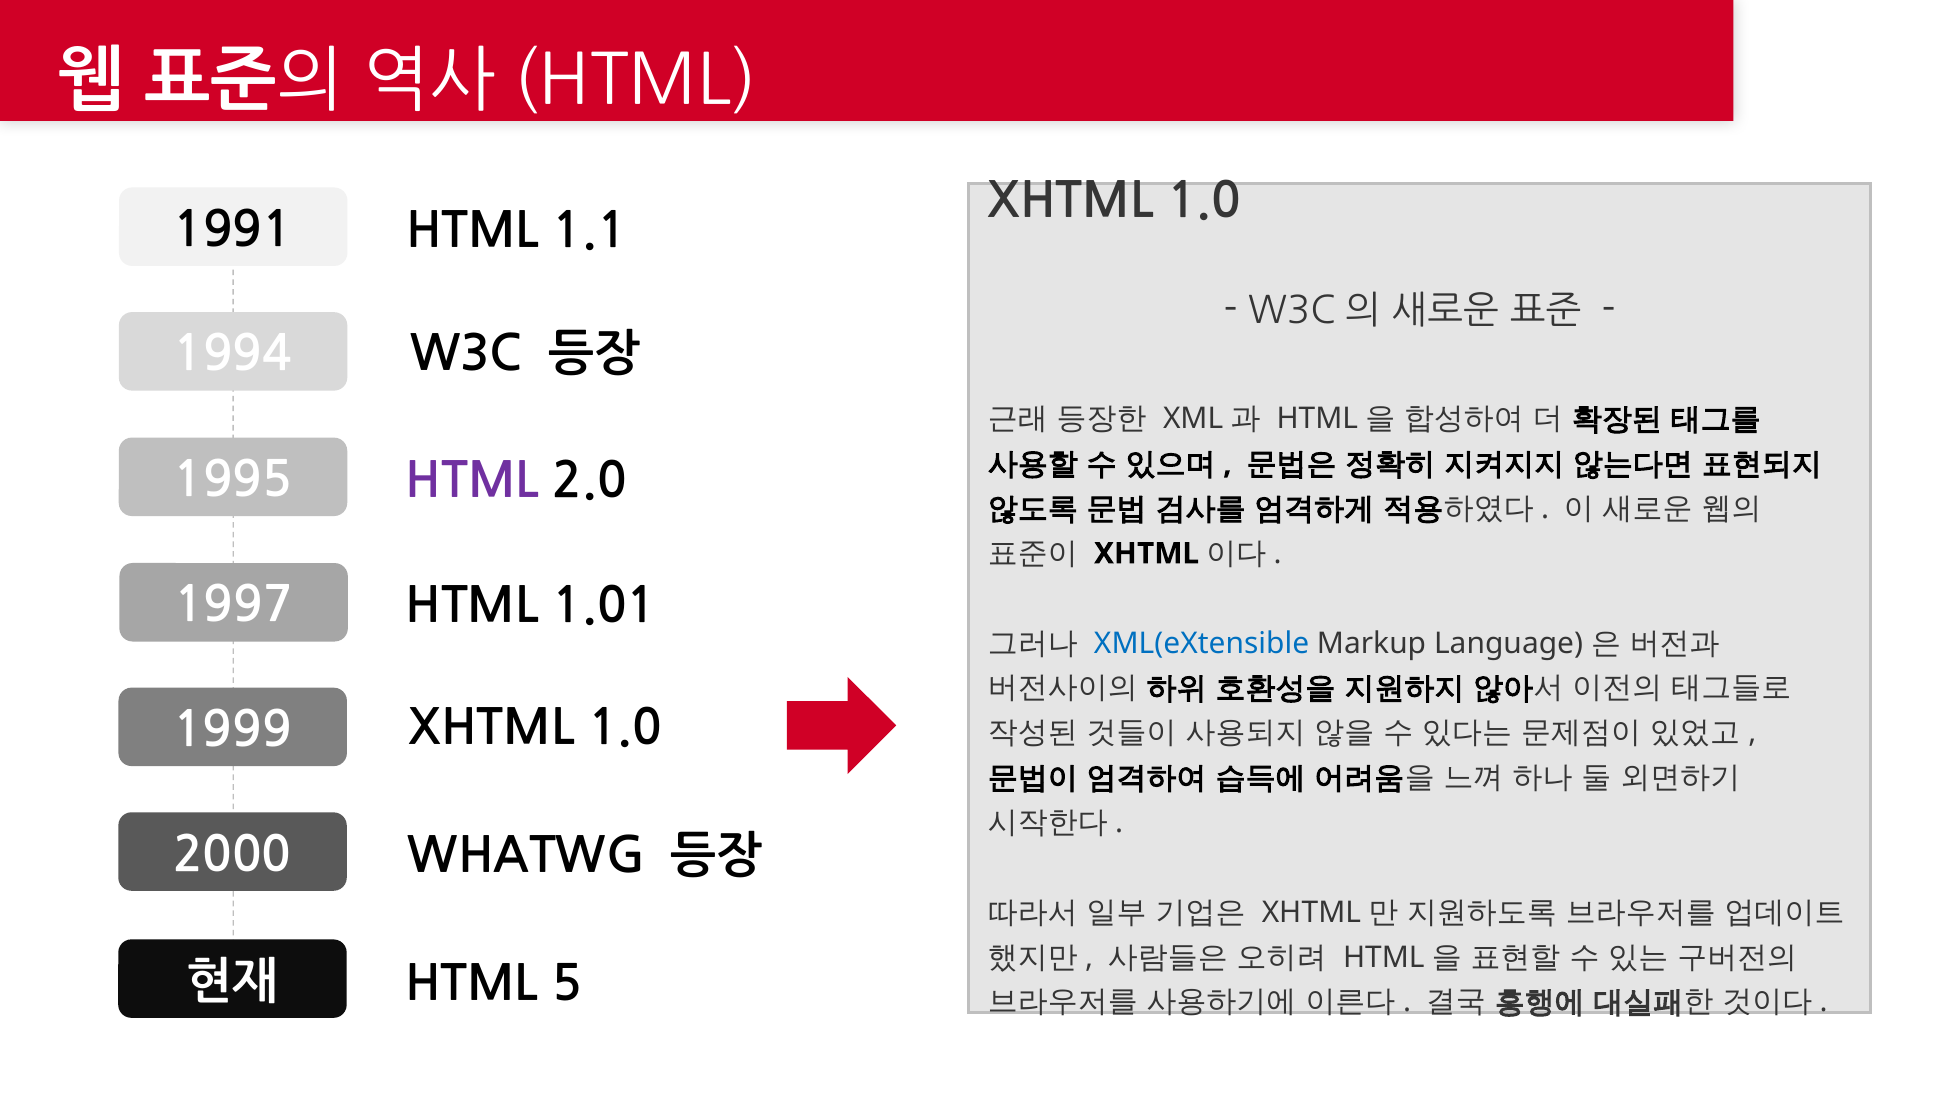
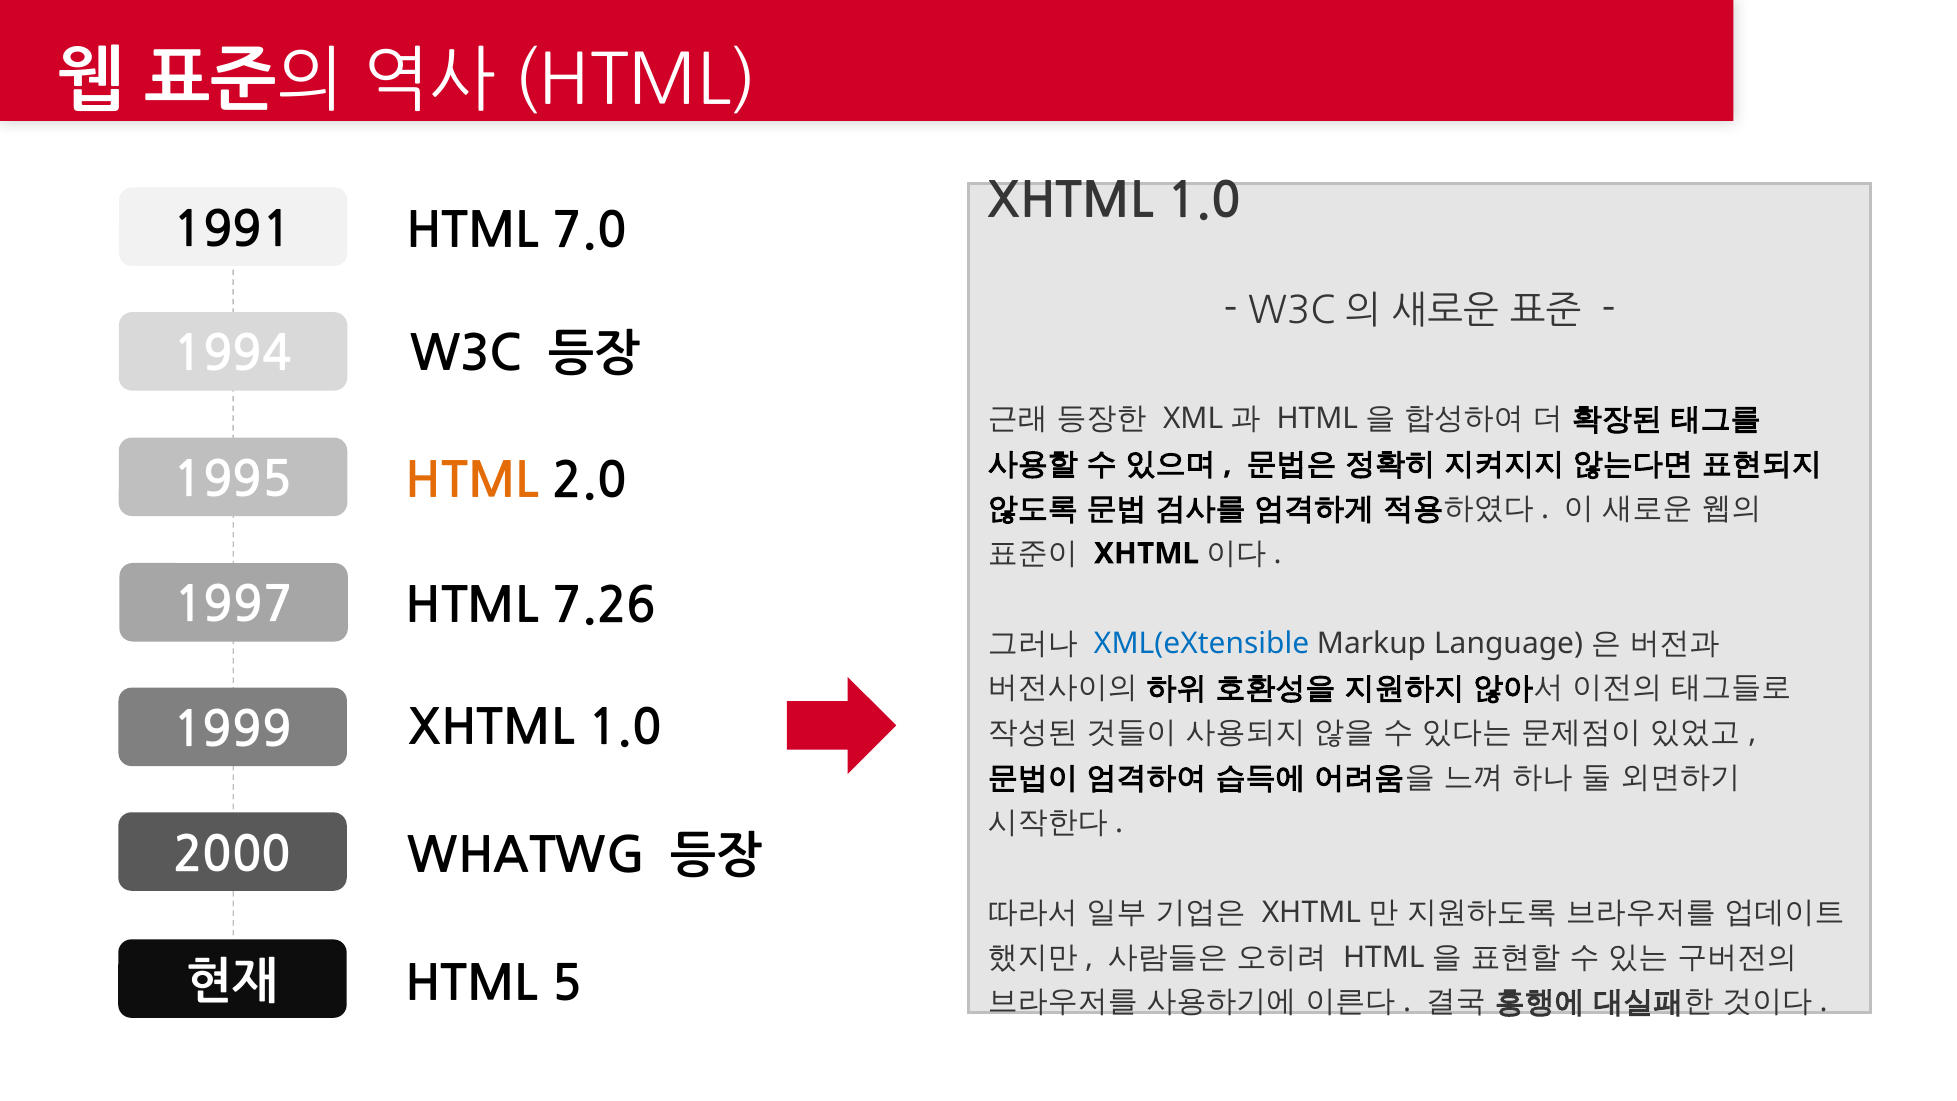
1.1: 1.1 -> 7.0
HTML at (472, 481) colour: purple -> orange
1.01: 1.01 -> 7.26
